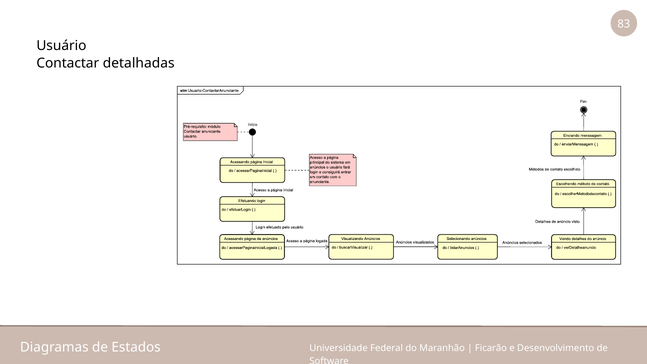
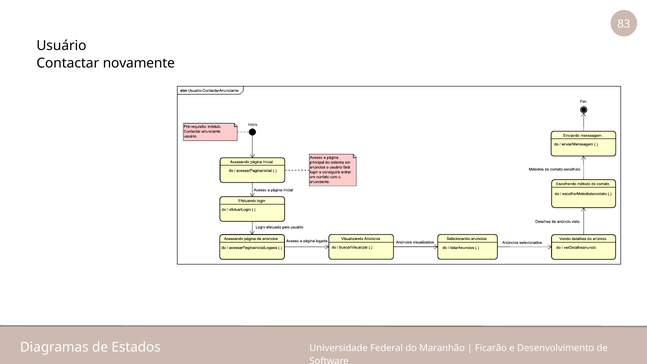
detalhadas: detalhadas -> novamente
